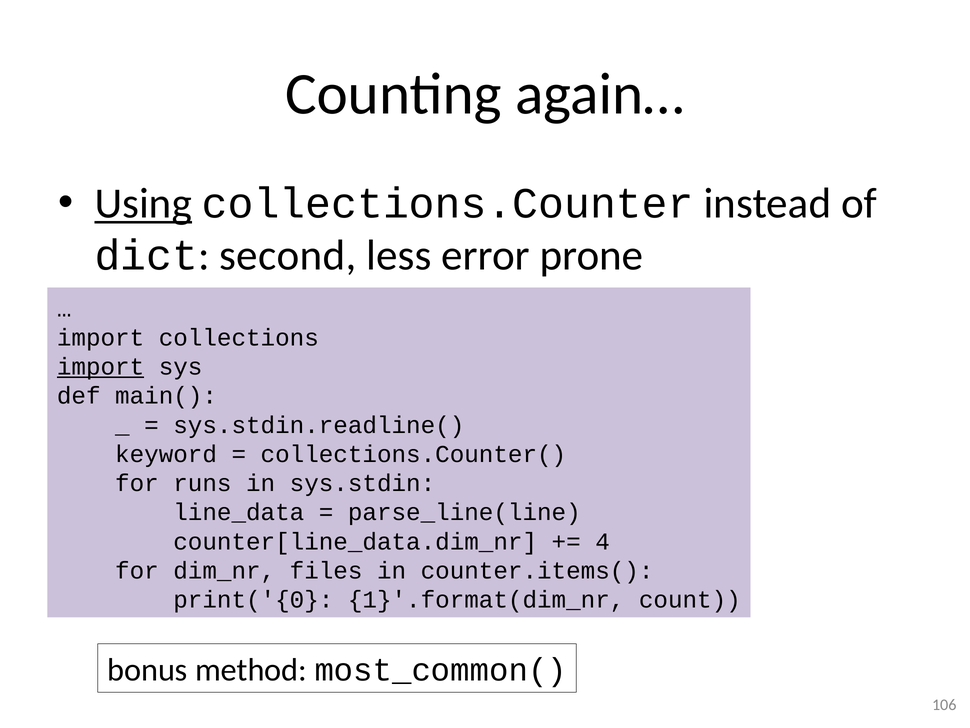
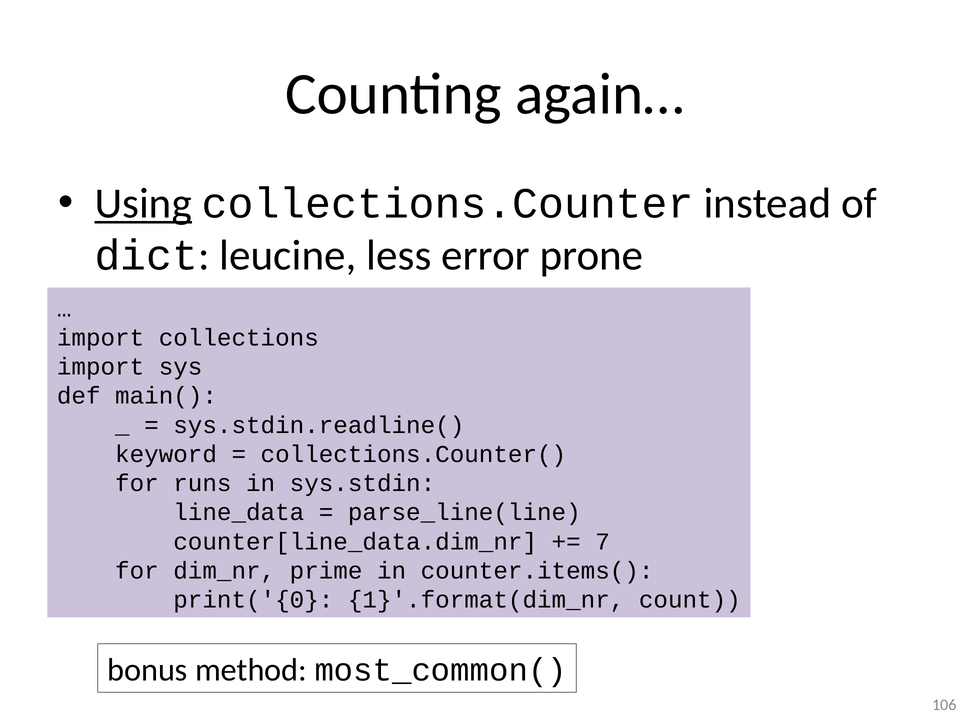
second: second -> leucine
import at (101, 367) underline: present -> none
4: 4 -> 7
files: files -> prime
